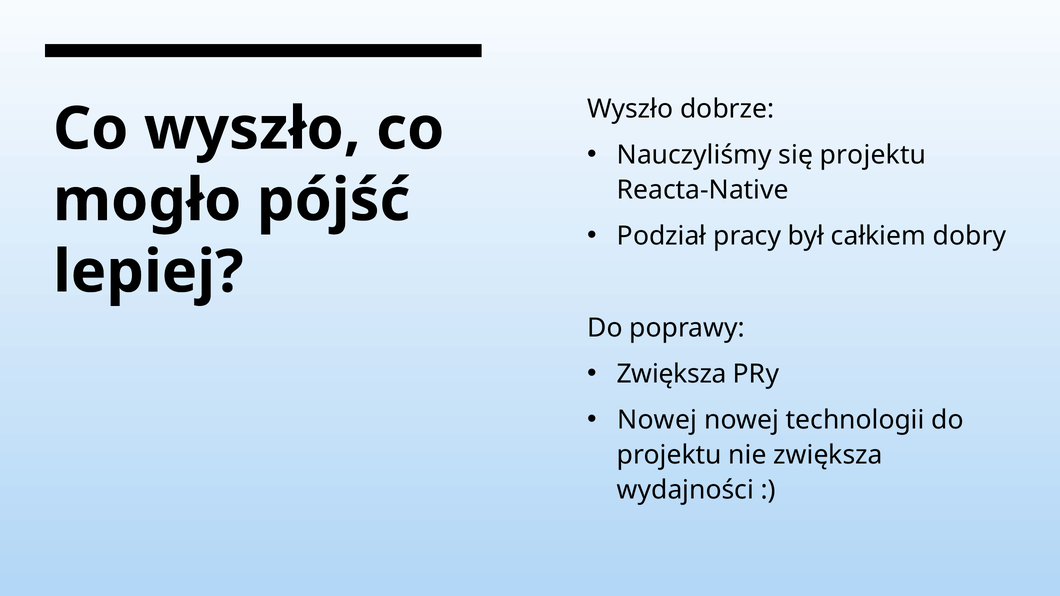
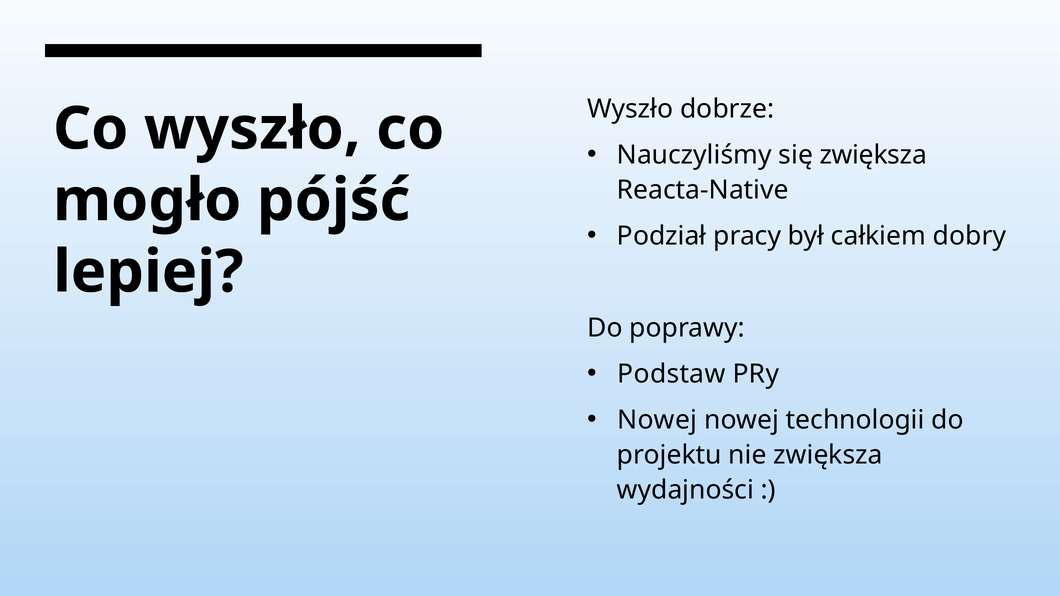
się projektu: projektu -> zwiększa
Zwiększa at (672, 374): Zwiększa -> Podstaw
